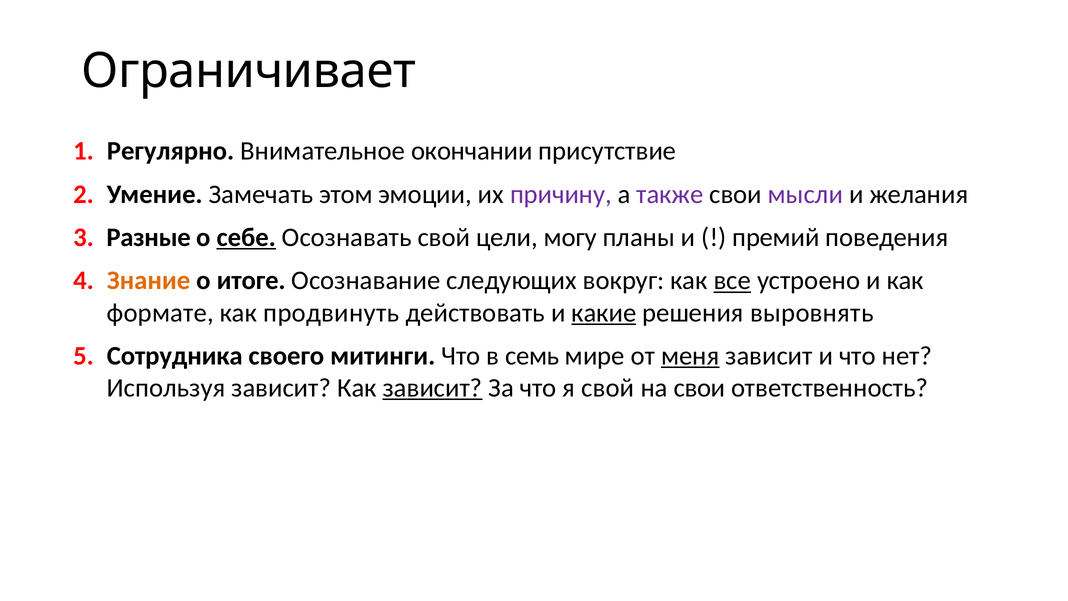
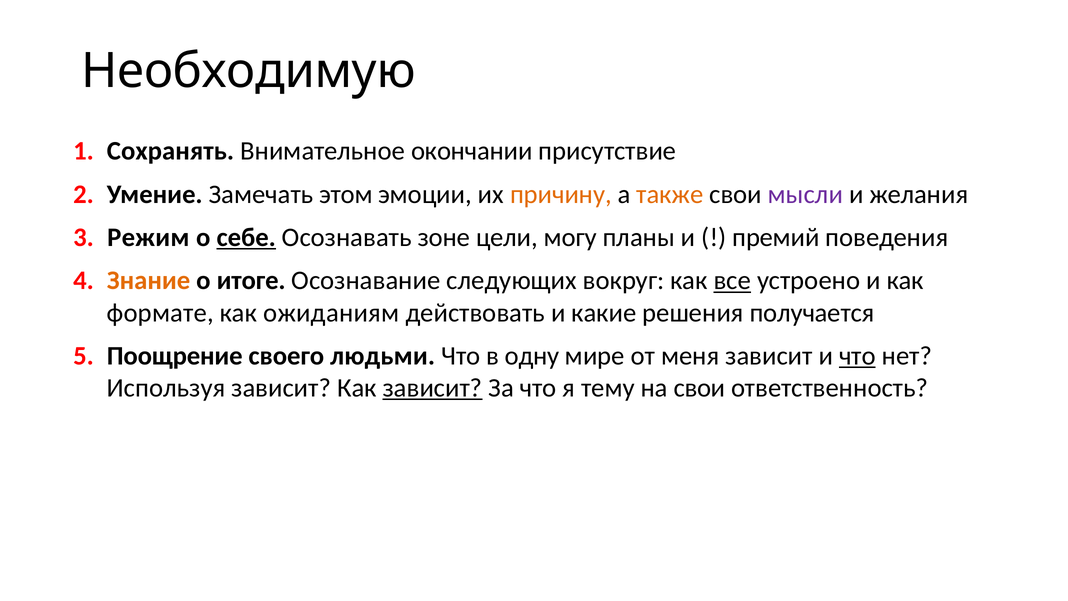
Ограничивает: Ограничивает -> Необходимую
Регулярно: Регулярно -> Сохранять
причину colour: purple -> orange
также colour: purple -> orange
Разные: Разные -> Режим
Осознавать свой: свой -> зоне
продвинуть: продвинуть -> ожиданиям
какие underline: present -> none
выровнять: выровнять -> получается
Сотрудника: Сотрудника -> Поощрение
митинги: митинги -> людьми
семь: семь -> одну
меня underline: present -> none
что at (857, 356) underline: none -> present
я свой: свой -> тему
